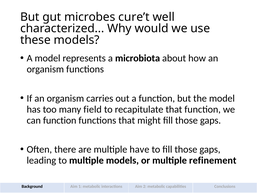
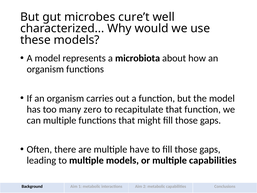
field: field -> zero
can function: function -> multiple
multiple refinement: refinement -> capabilities
